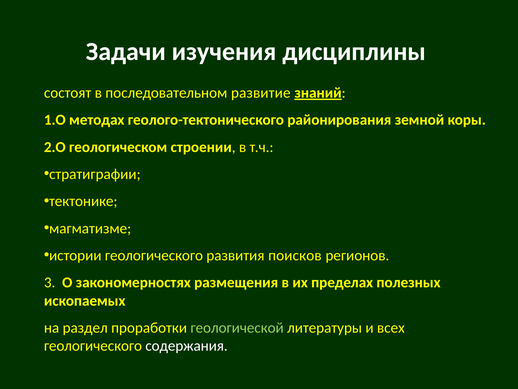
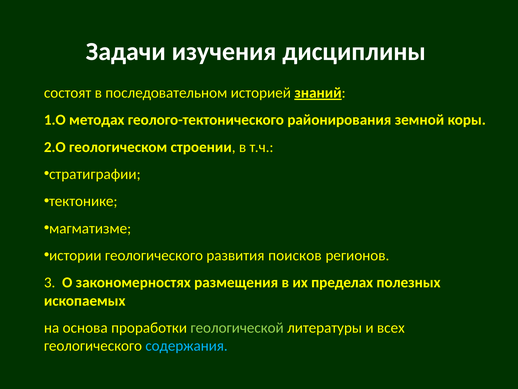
развитие: развитие -> историей
раздел: раздел -> основа
содержания colour: white -> light blue
